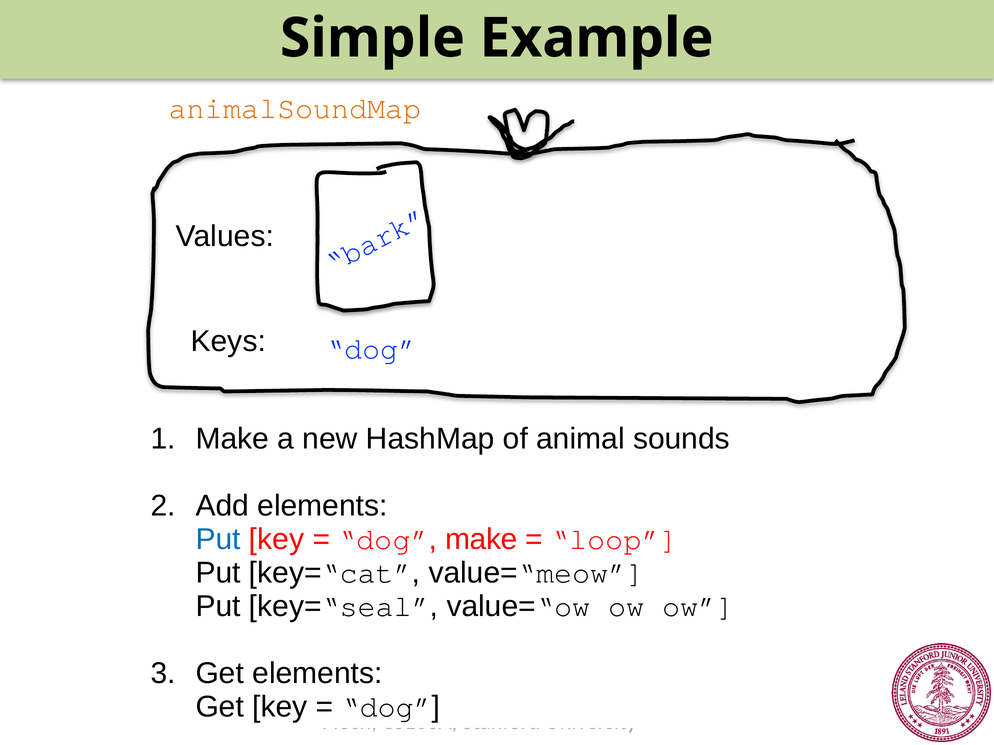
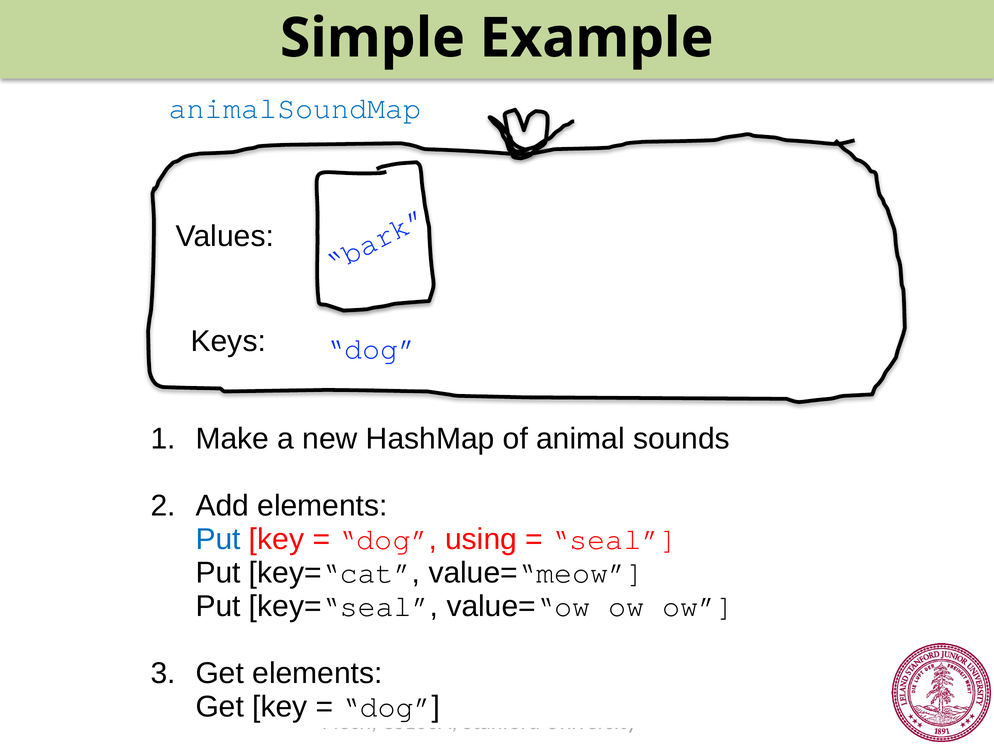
animalSoundMap colour: orange -> blue
dog make: make -> using
loop: loop -> seal
